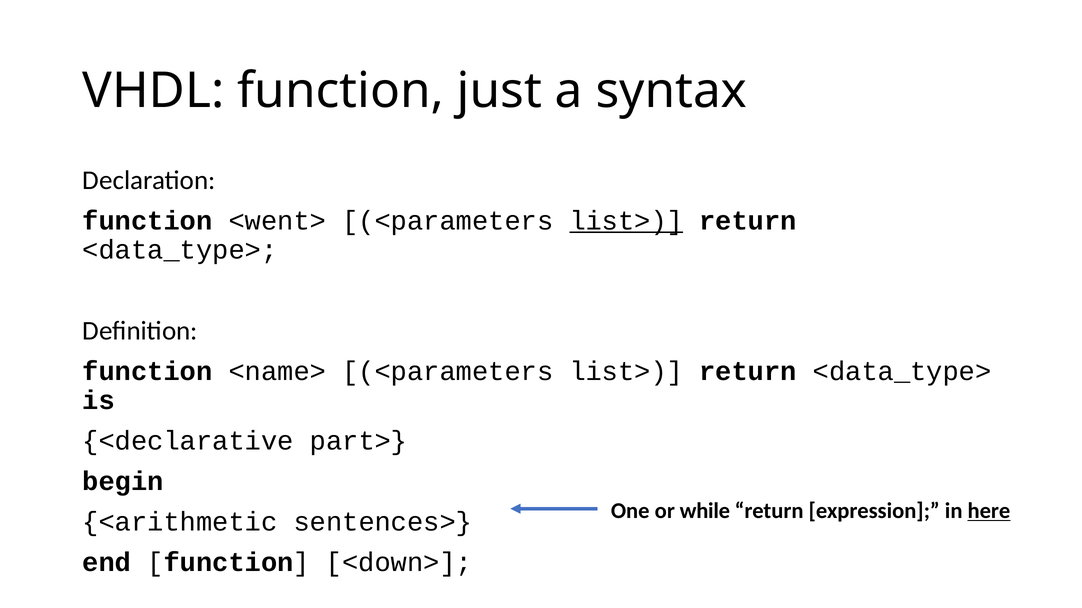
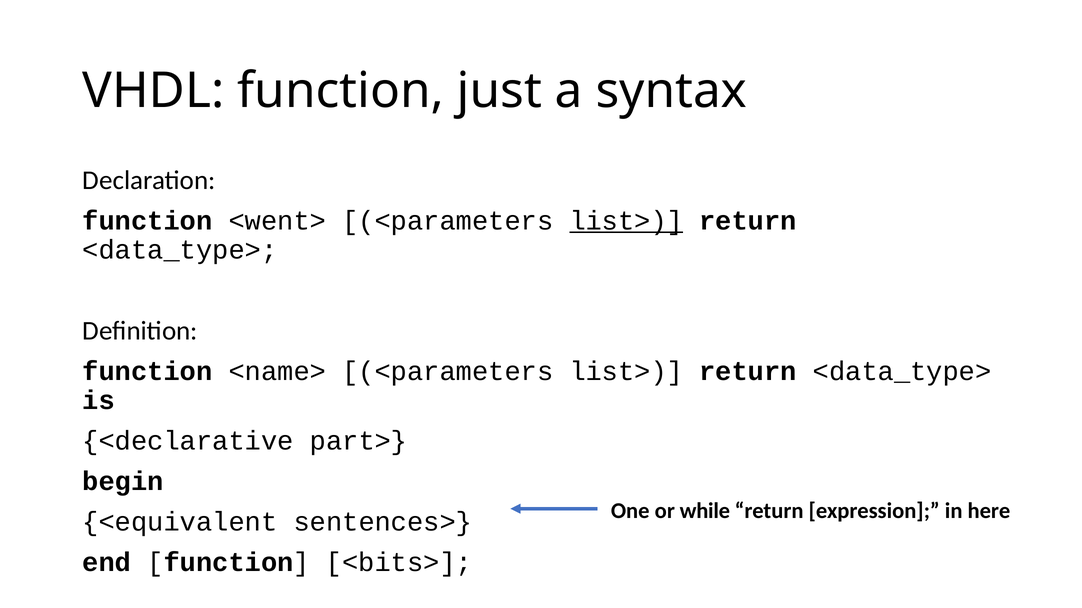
here underline: present -> none
<arithmetic: <arithmetic -> <equivalent
<down>: <down> -> <bits>
